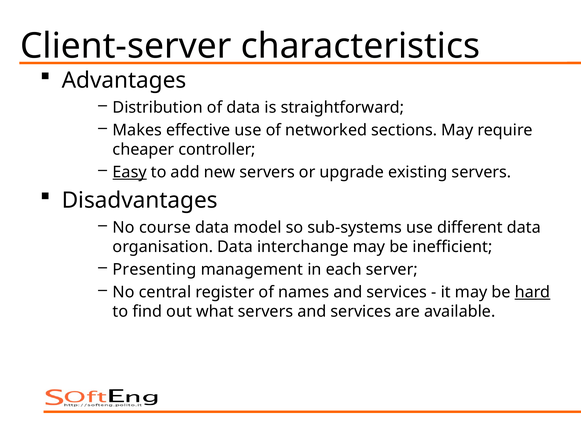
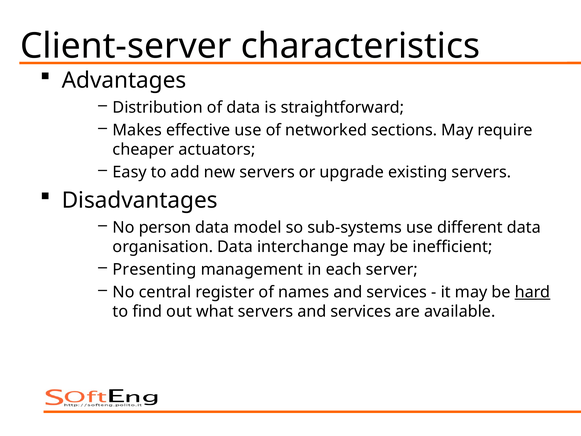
controller: controller -> actuators
Easy underline: present -> none
course: course -> person
